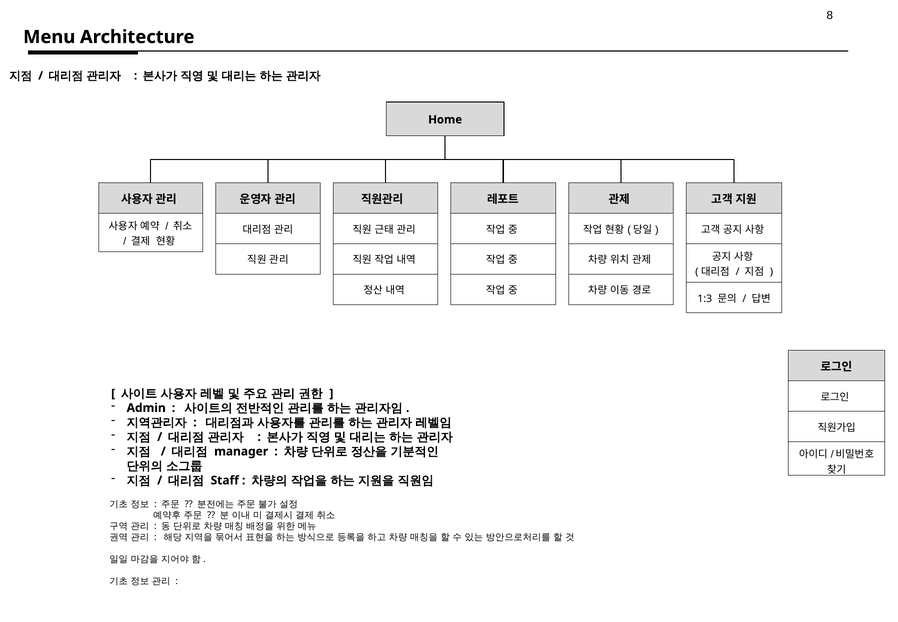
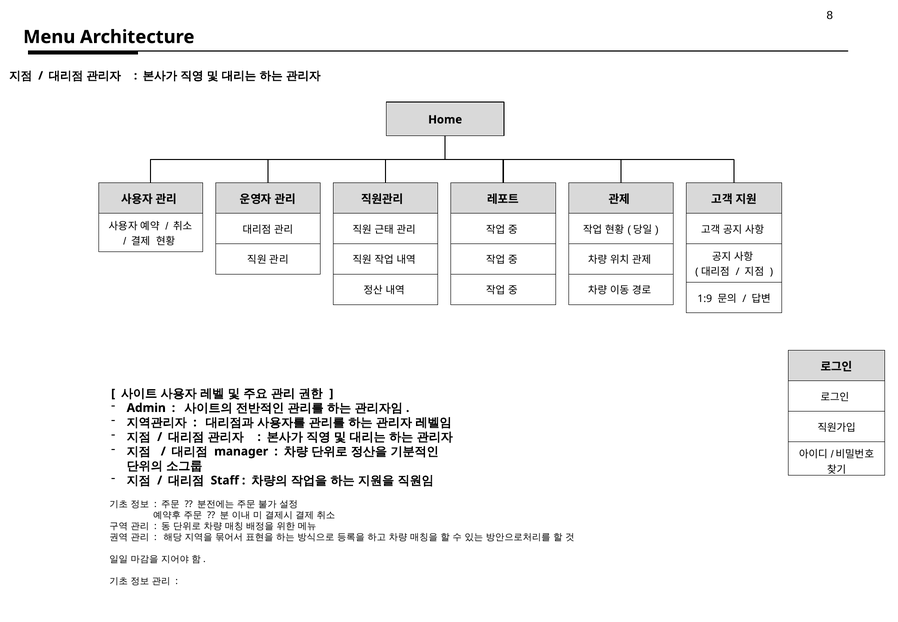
1:3: 1:3 -> 1:9
